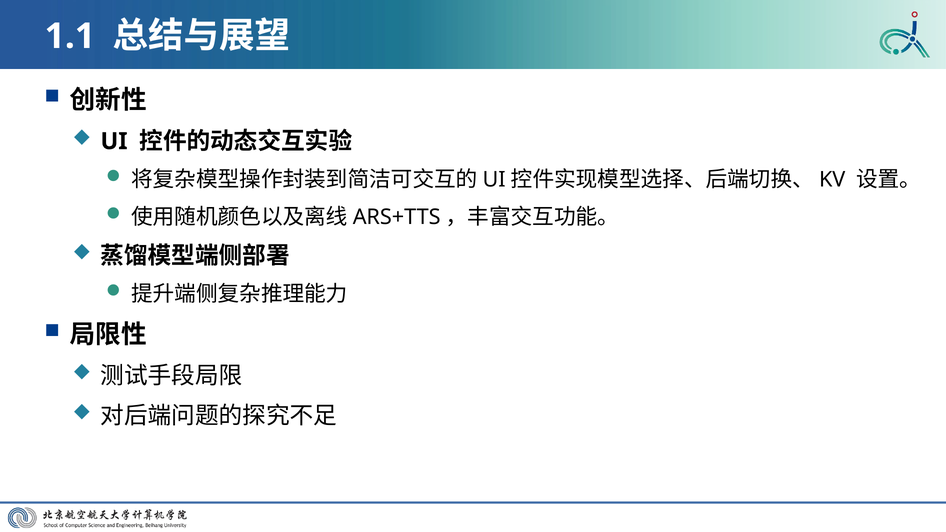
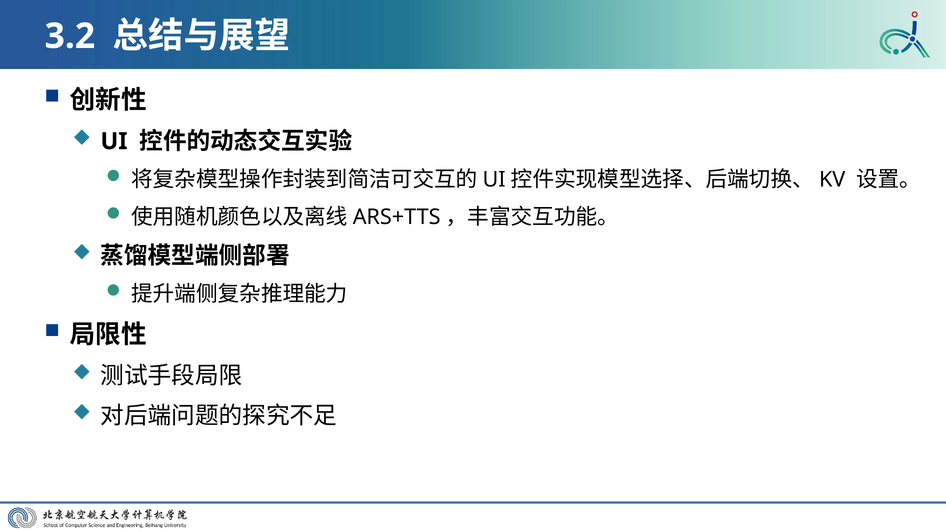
1.1: 1.1 -> 3.2
